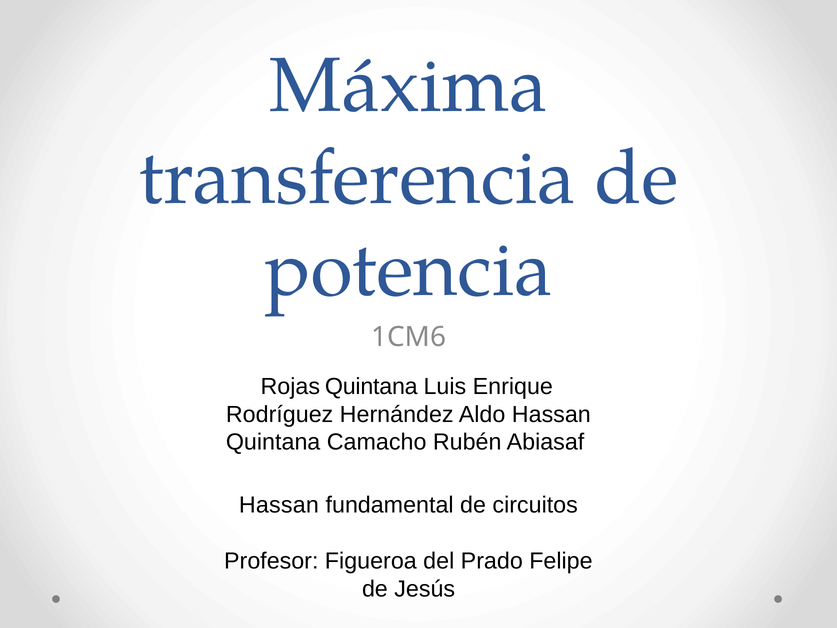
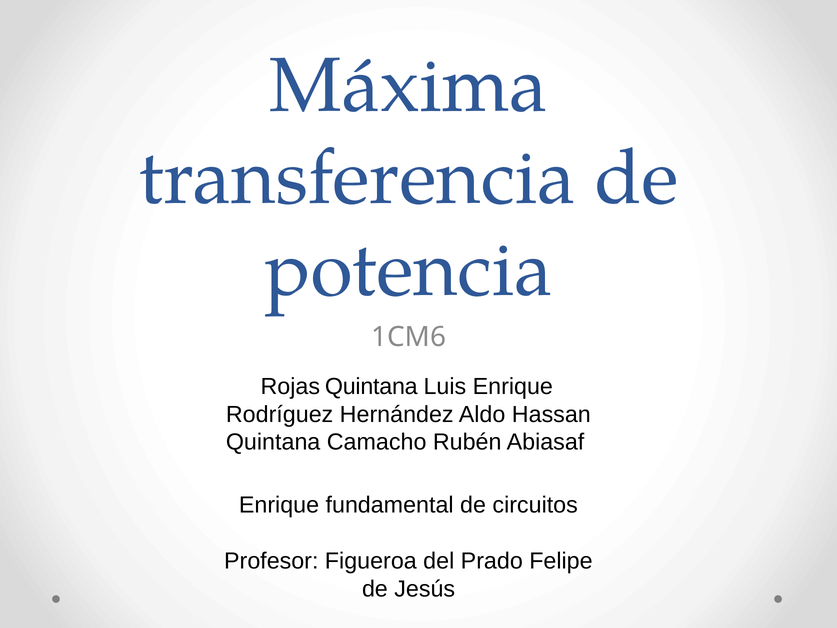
Hassan at (279, 505): Hassan -> Enrique
